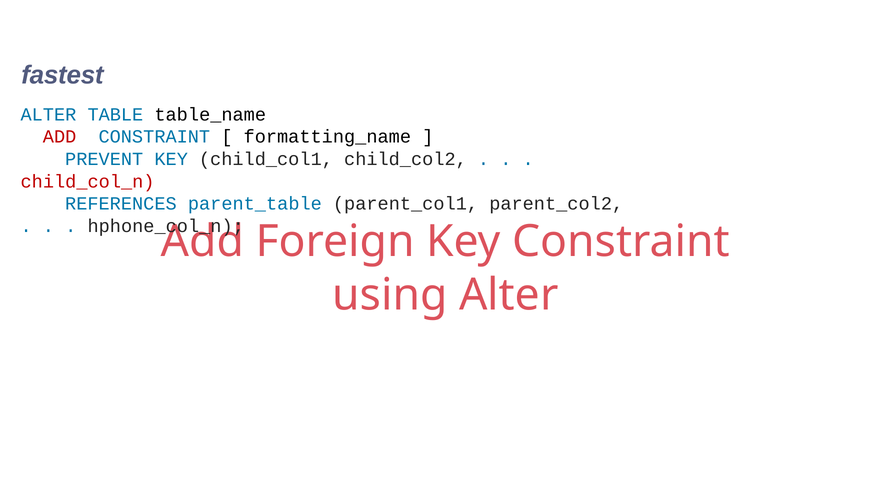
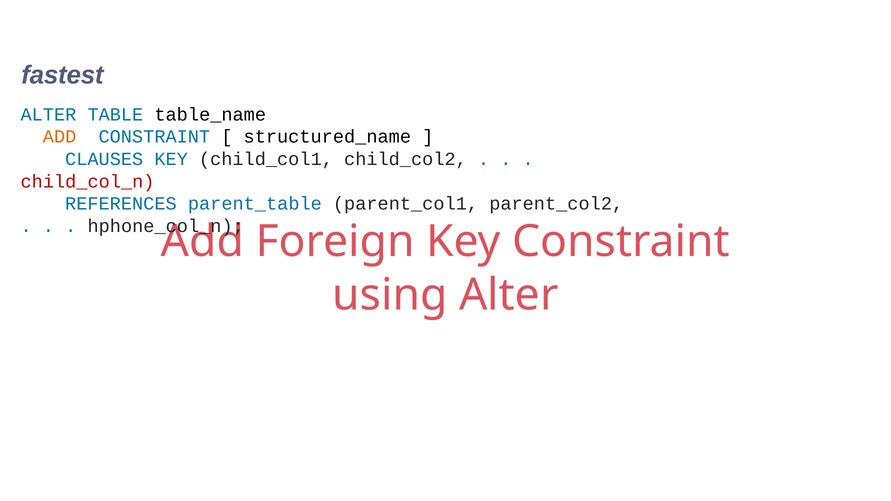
ADD at (60, 137) colour: red -> orange
formatting_name: formatting_name -> structured_name
PREVENT: PREVENT -> CLAUSES
